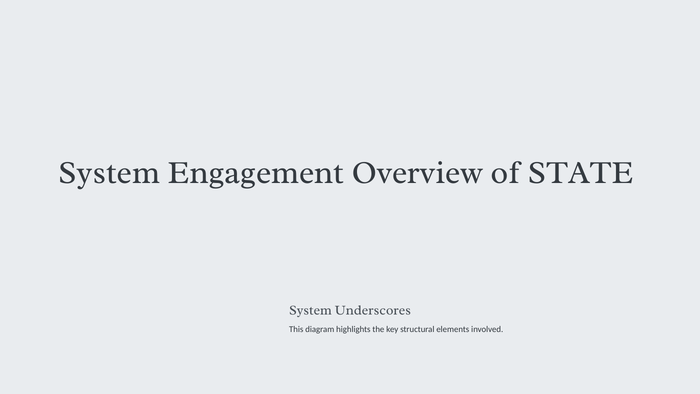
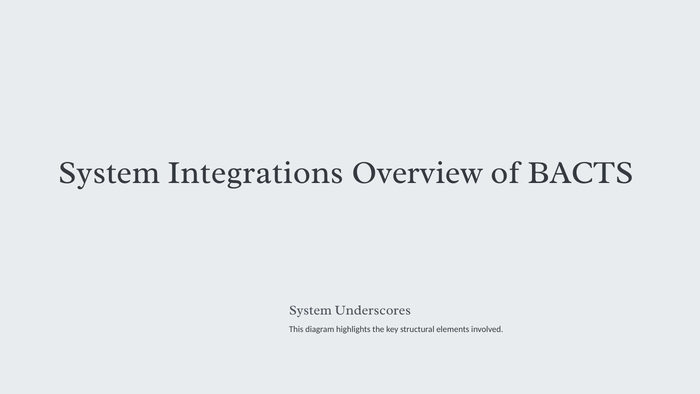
Engagement: Engagement -> Integrations
STATE: STATE -> BACTS
